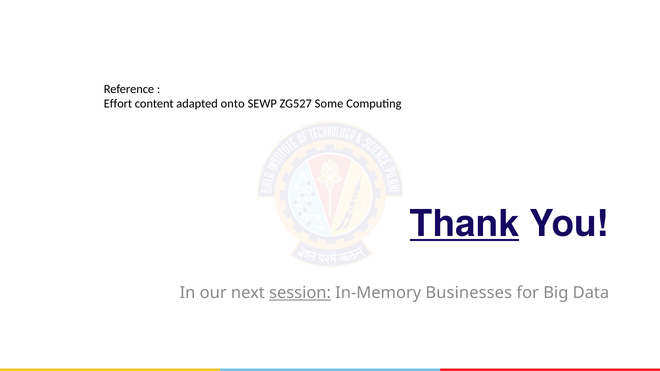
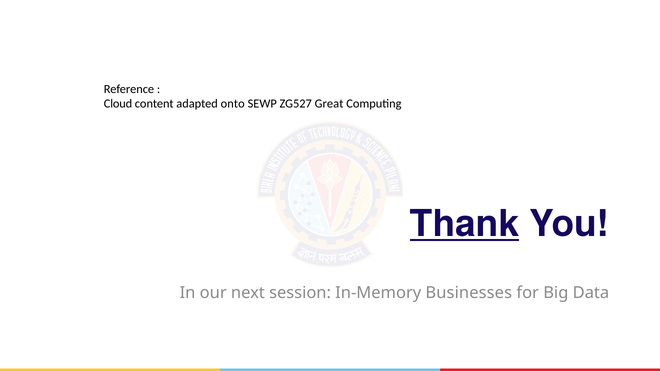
Effort: Effort -> Cloud
Some: Some -> Great
session underline: present -> none
